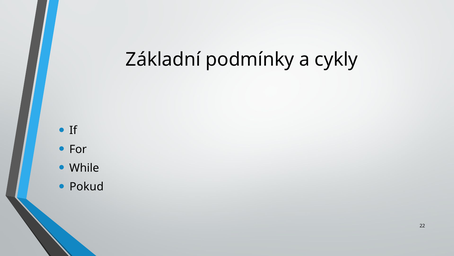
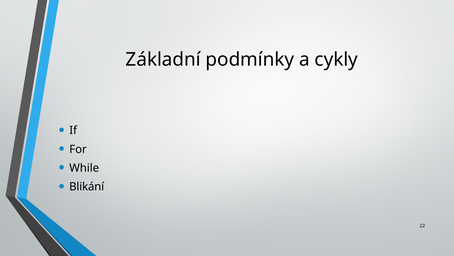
Pokud: Pokud -> Blikání
